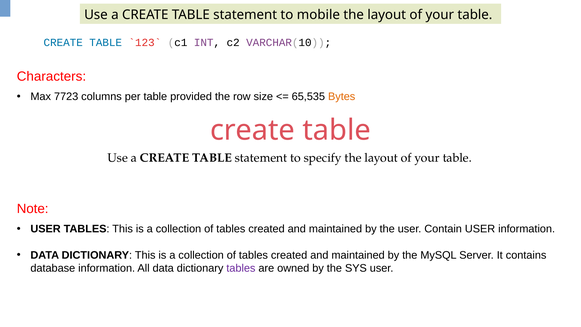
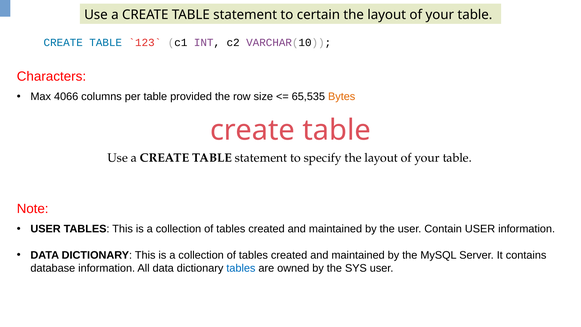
mobile: mobile -> certain
7723: 7723 -> 4066
tables at (241, 268) colour: purple -> blue
